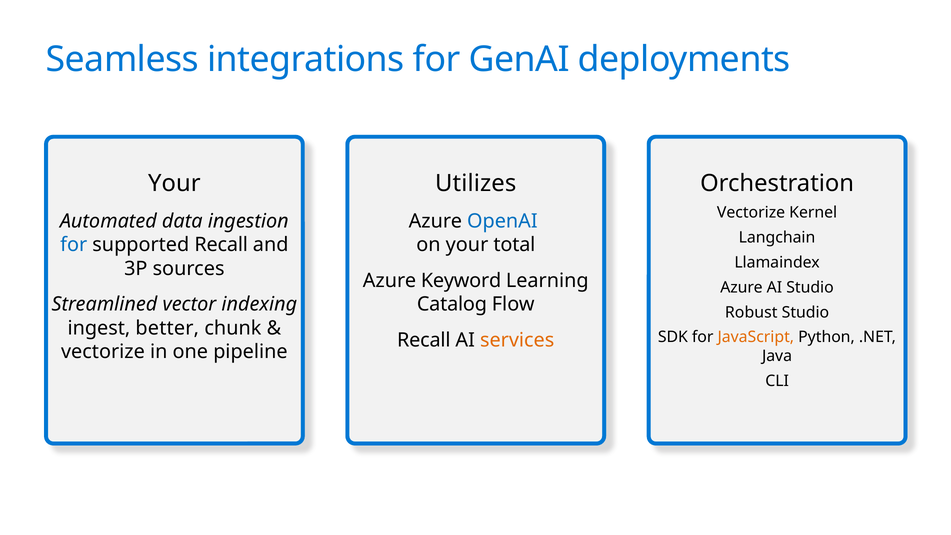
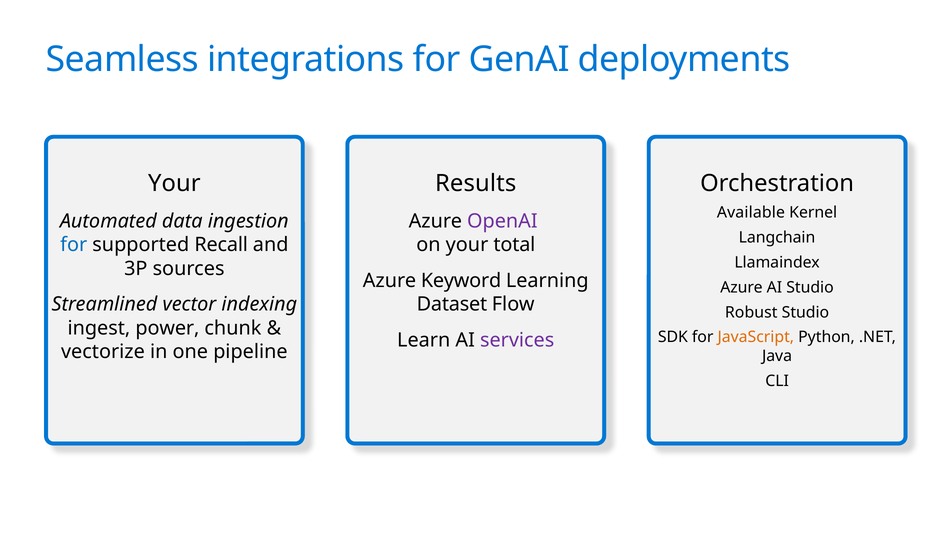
Utilizes: Utilizes -> Results
Vectorize at (751, 212): Vectorize -> Available
OpenAI colour: blue -> purple
Catalog: Catalog -> Dataset
better: better -> power
Recall at (424, 340): Recall -> Learn
services colour: orange -> purple
